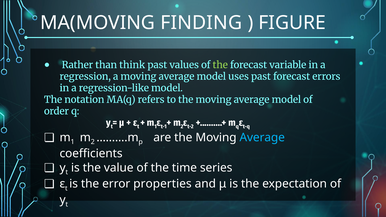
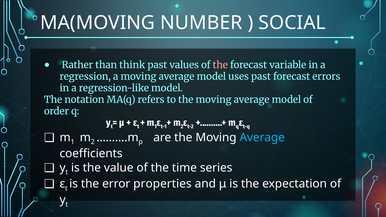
FINDING: FINDING -> NUMBER
FIGURE: FIGURE -> SOCIAL
the at (220, 65) colour: light green -> pink
